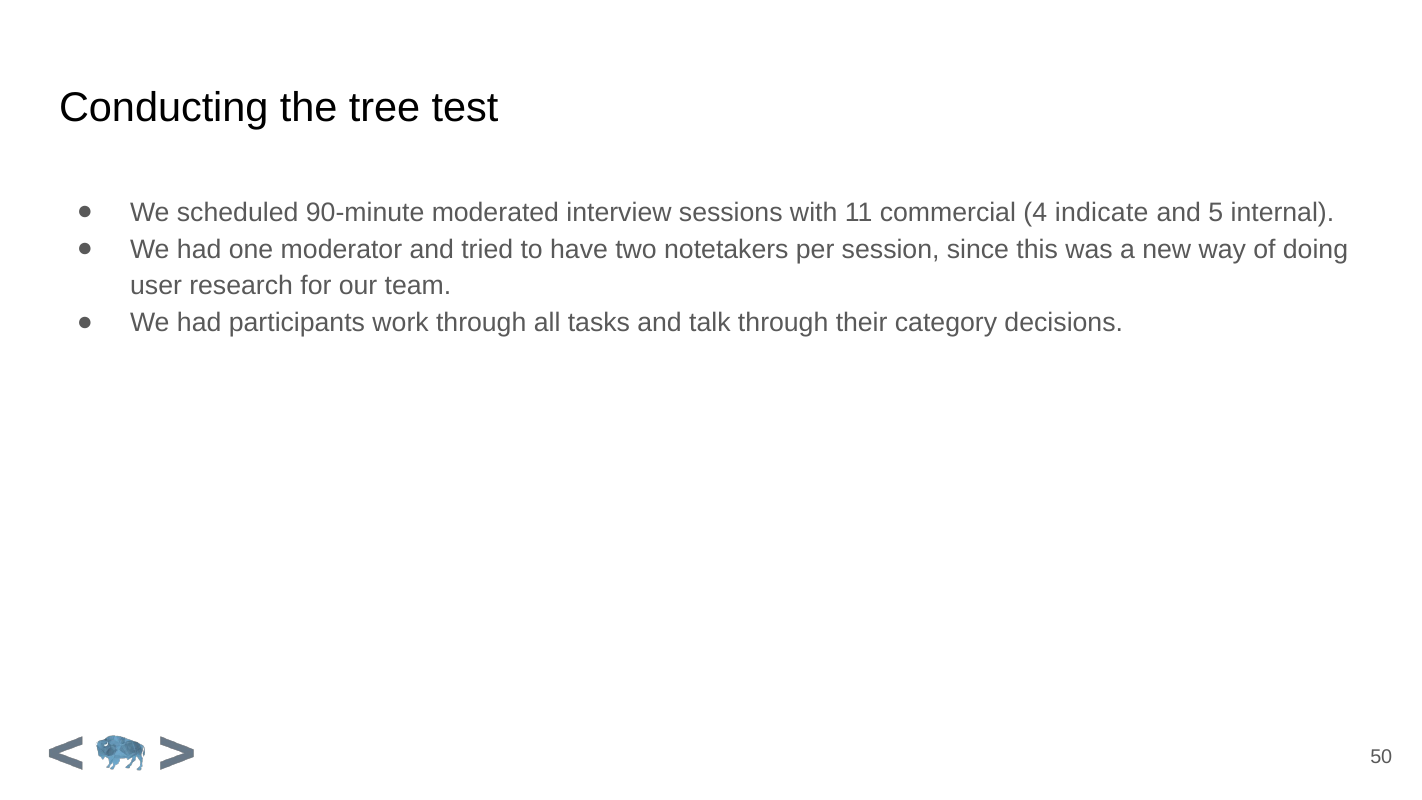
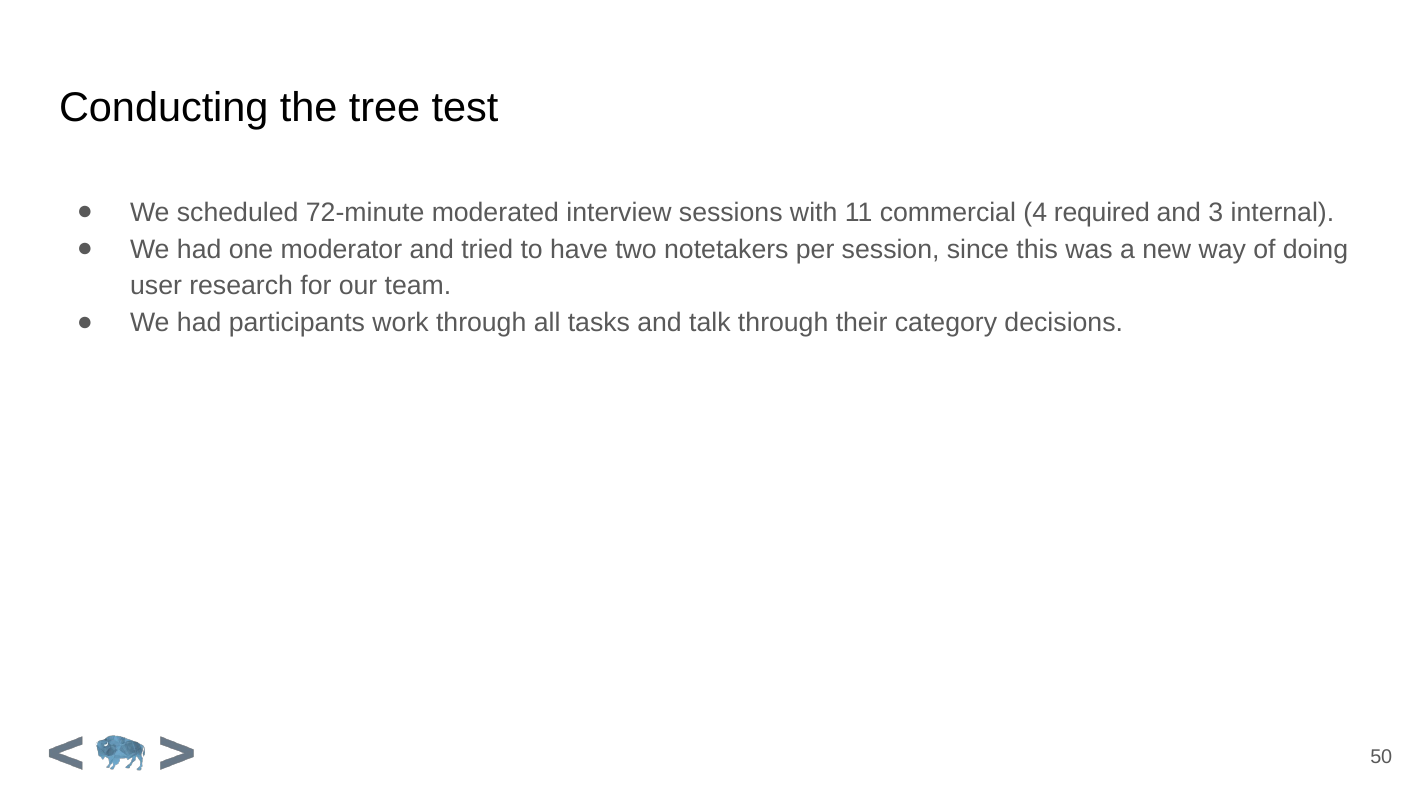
90-minute: 90-minute -> 72-minute
indicate: indicate -> required
5: 5 -> 3
